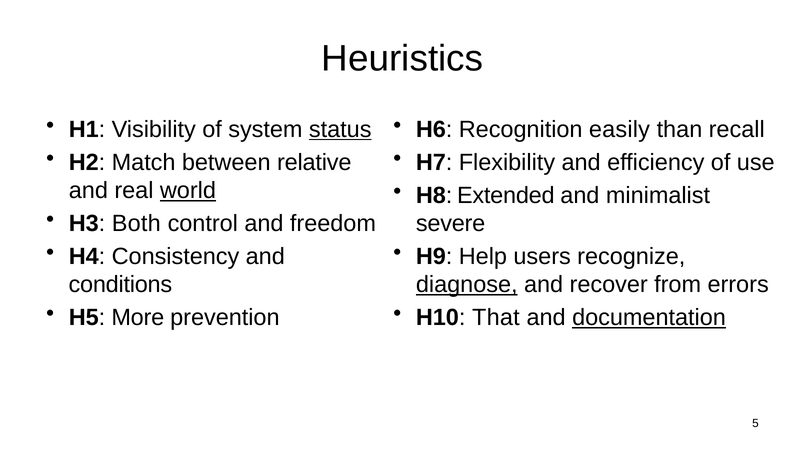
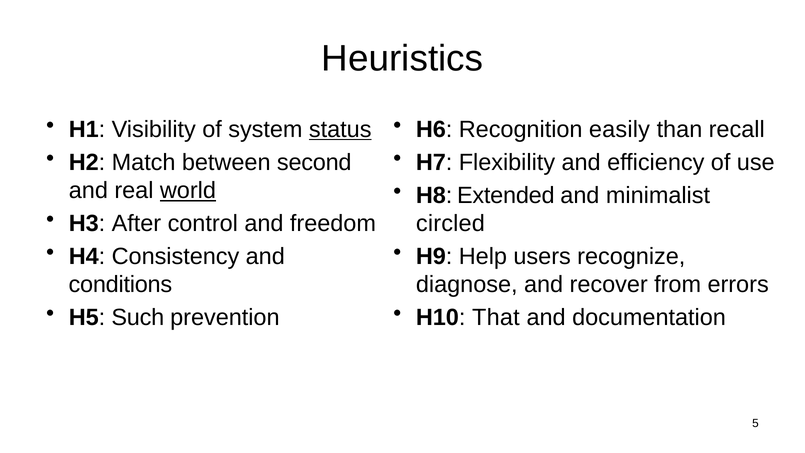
relative: relative -> second
Both: Both -> After
severe: severe -> circled
diagnose underline: present -> none
More: More -> Such
documentation underline: present -> none
